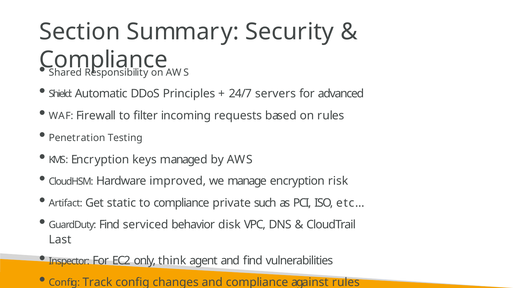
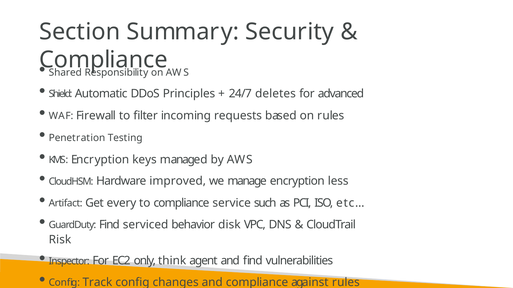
servers: servers -> deletes
risk: risk -> less
static: static -> every
private: private -> service
Last: Last -> Risk
